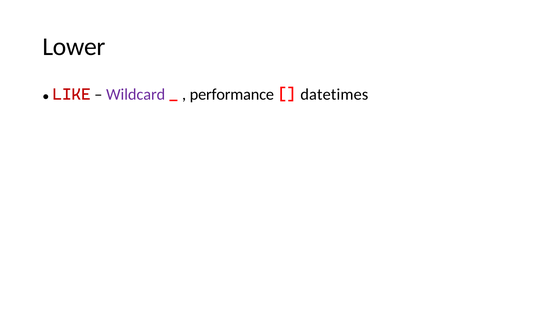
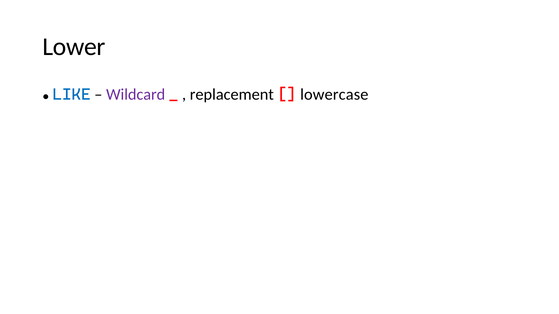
LIKE colour: red -> blue
performance: performance -> replacement
datetimes: datetimes -> lowercase
